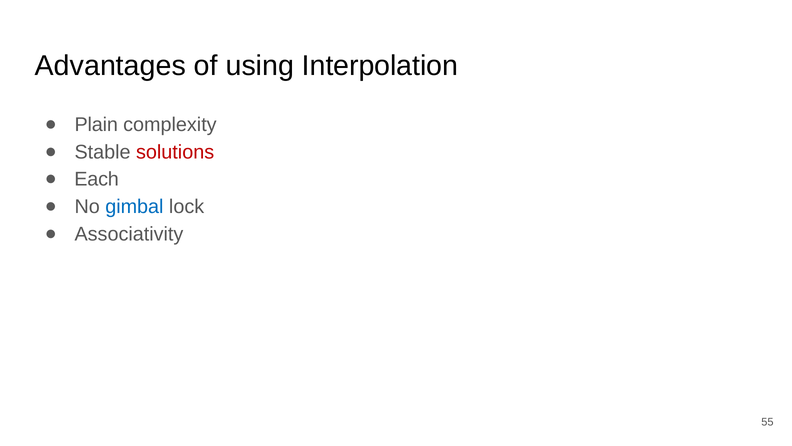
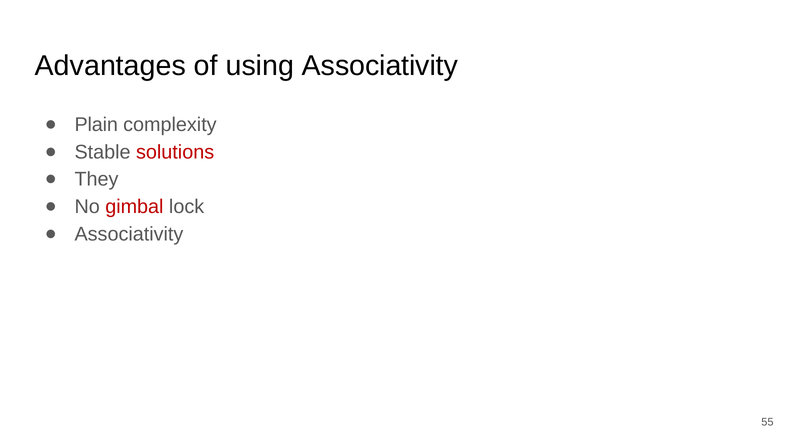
using Interpolation: Interpolation -> Associativity
Each: Each -> They
gimbal colour: blue -> red
